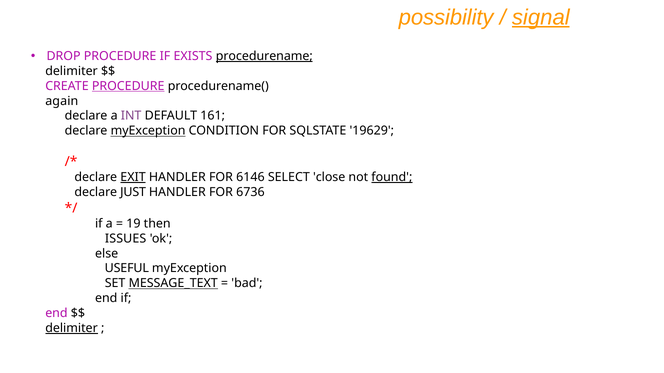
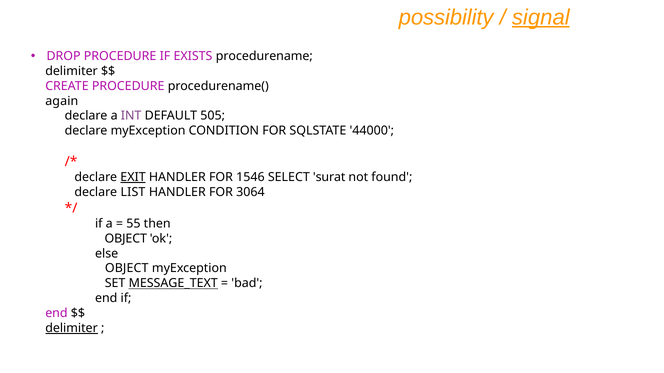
procedurename underline: present -> none
PROCEDURE at (128, 86) underline: present -> none
161: 161 -> 505
myException at (148, 131) underline: present -> none
19629: 19629 -> 44000
6146: 6146 -> 1546
close: close -> surat
found underline: present -> none
JUST: JUST -> LIST
6736: 6736 -> 3064
19: 19 -> 55
ISSUES at (126, 239): ISSUES -> OBJECT
USEFUL at (127, 269): USEFUL -> OBJECT
